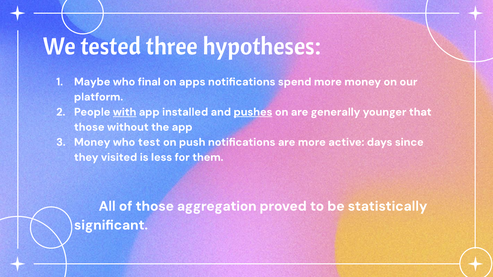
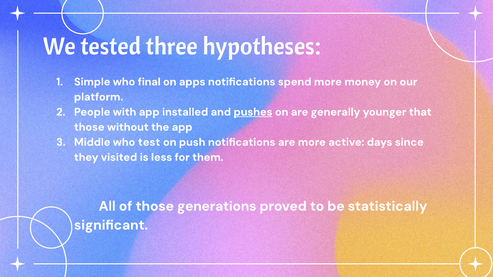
Maybe: Maybe -> Simple
with underline: present -> none
Money at (92, 142): Money -> Middle
aggregation: aggregation -> generations
